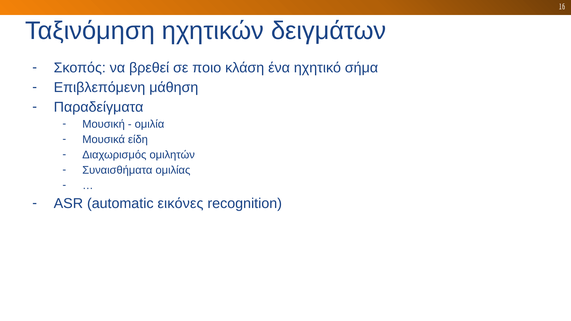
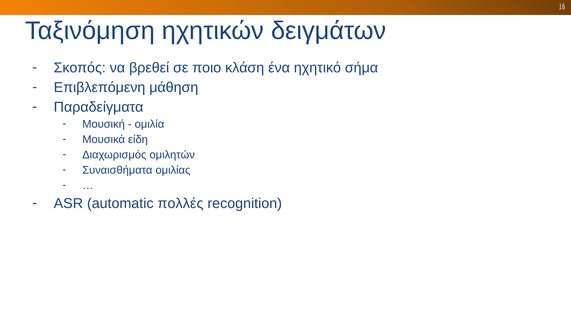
εικόνες: εικόνες -> πολλές
